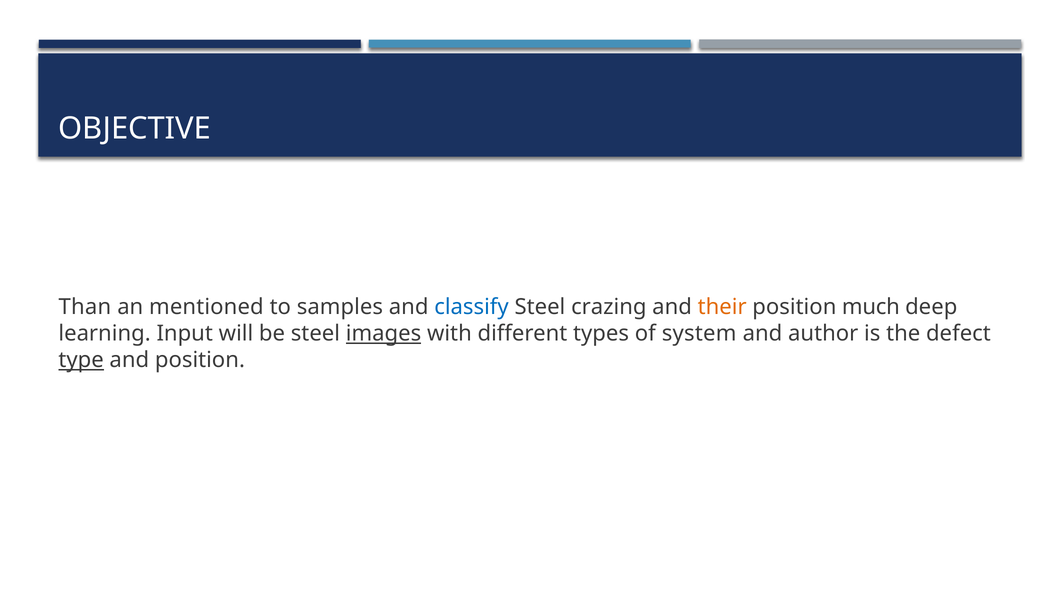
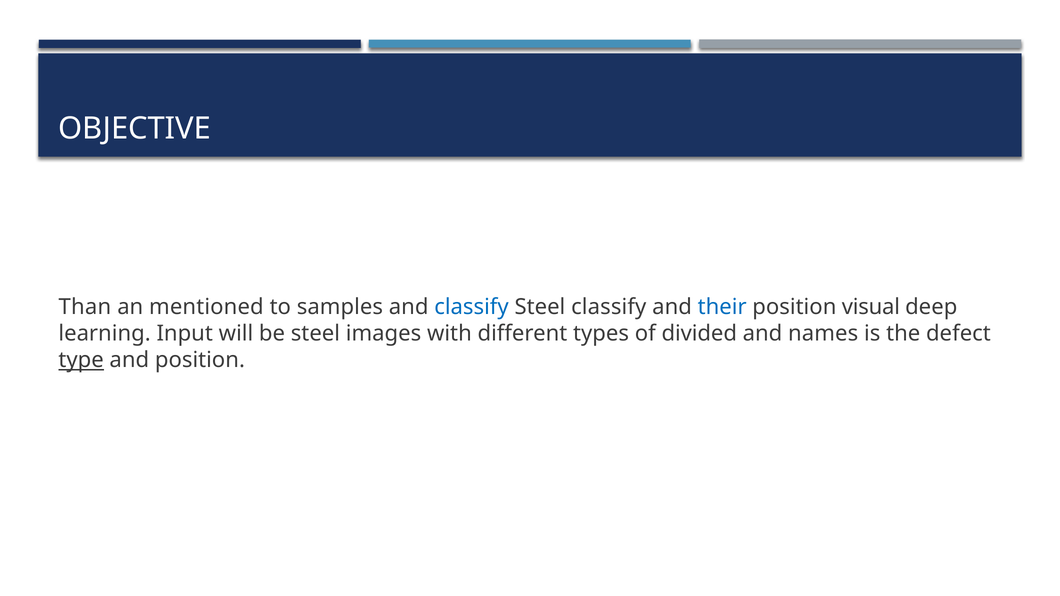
Steel crazing: crazing -> classify
their colour: orange -> blue
much: much -> visual
images underline: present -> none
system: system -> divided
author: author -> names
